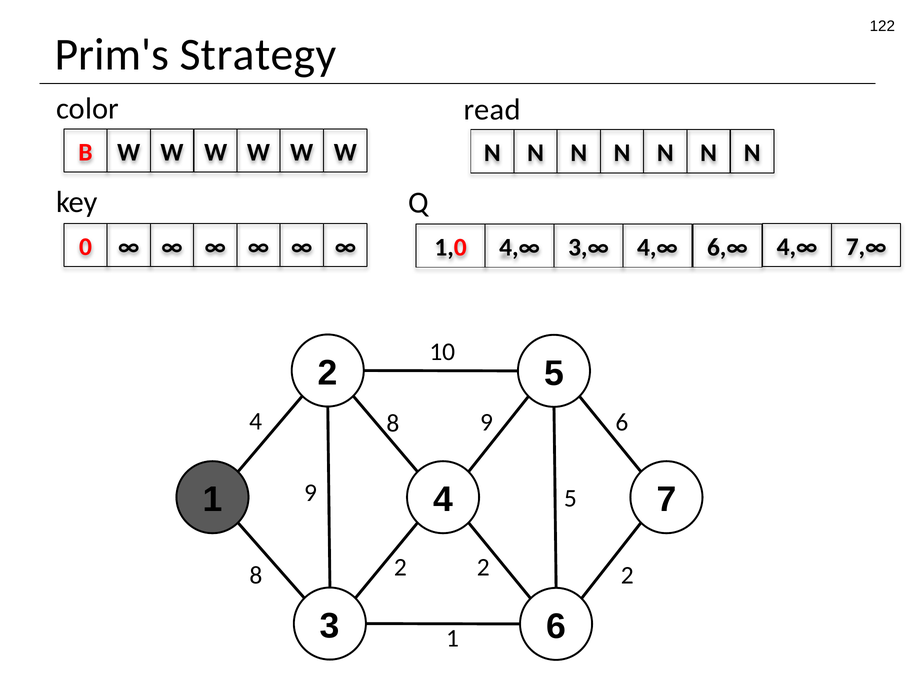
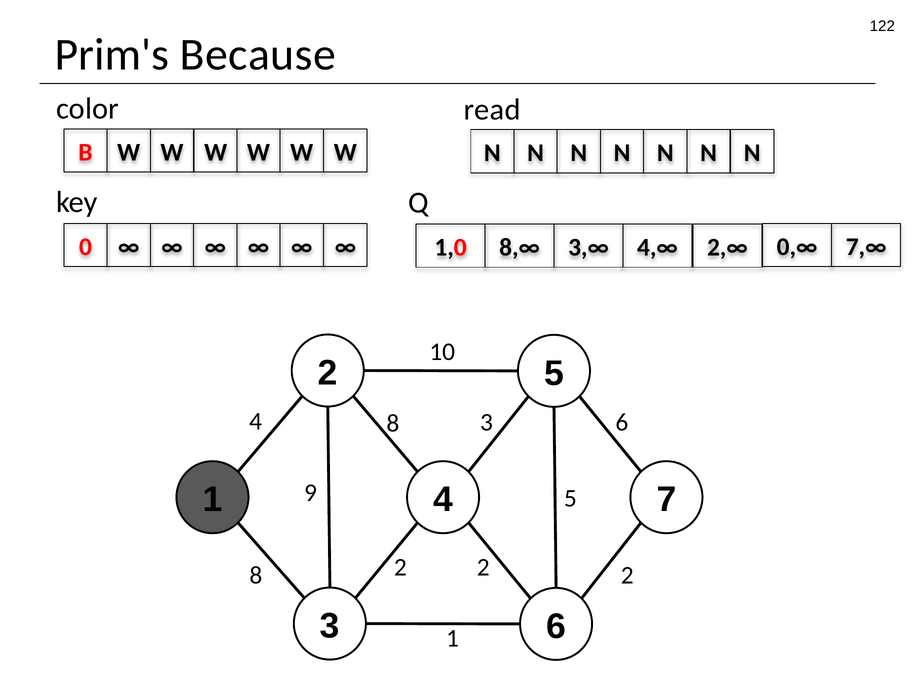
Strategy: Strategy -> Because
4,∞ at (797, 247): 4,∞ -> 0,∞
1,0 4,∞: 4,∞ -> 8,∞
6,∞: 6,∞ -> 2,∞
8 9: 9 -> 3
